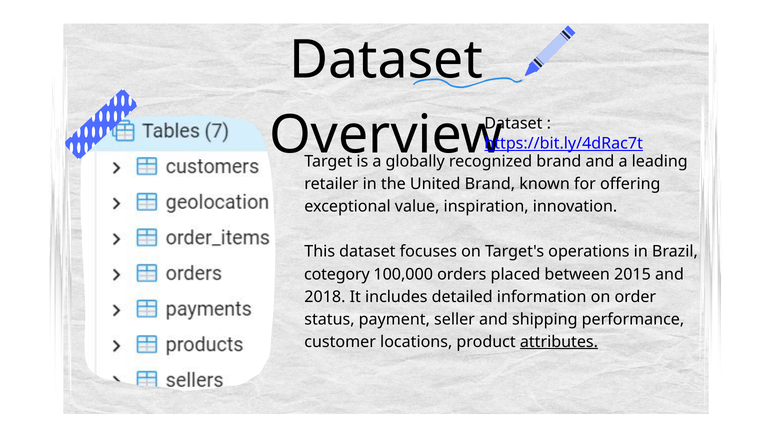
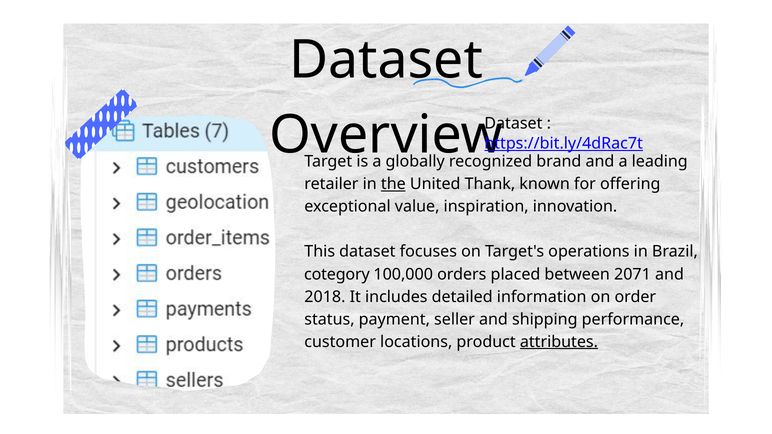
the underline: none -> present
United Brand: Brand -> Thank
2015: 2015 -> 2071
